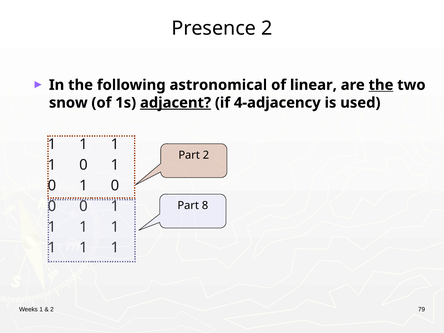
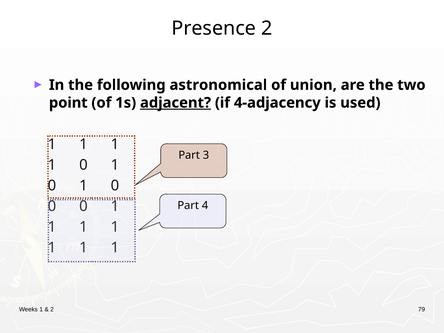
linear: linear -> union
the at (381, 85) underline: present -> none
snow: snow -> point
Part 2: 2 -> 3
8: 8 -> 4
